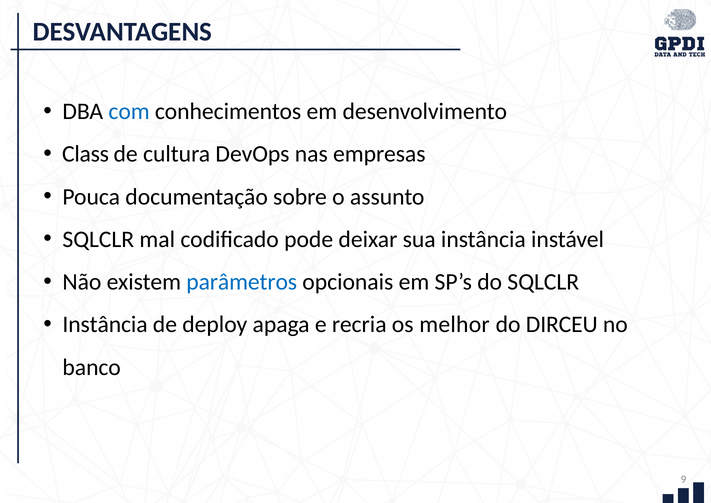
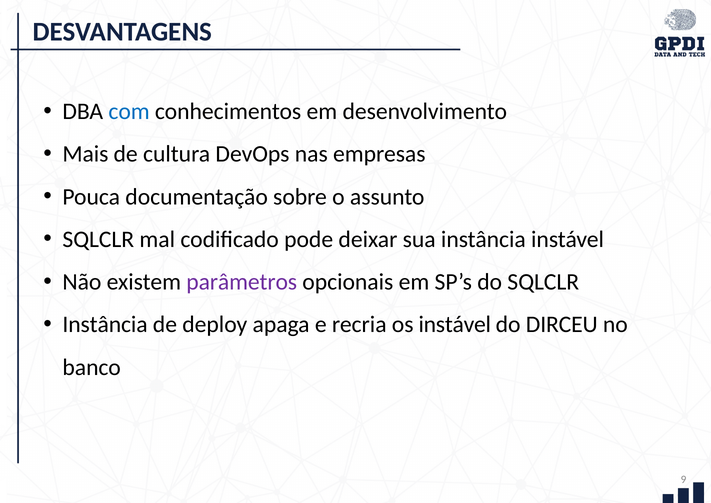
Class: Class -> Mais
parâmetros colour: blue -> purple
os melhor: melhor -> instável
